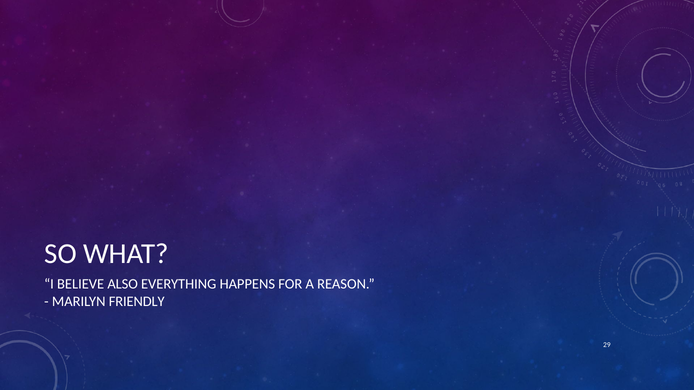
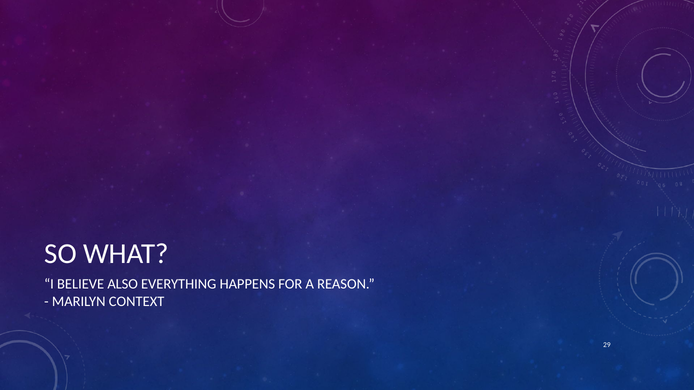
FRIENDLY: FRIENDLY -> CONTEXT
